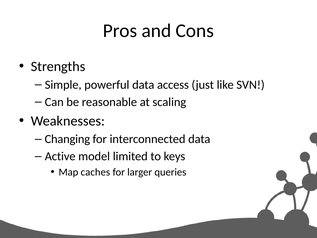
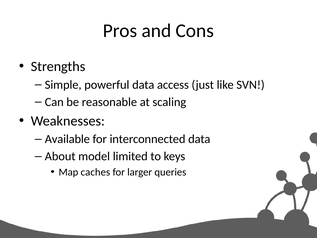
Changing: Changing -> Available
Active: Active -> About
